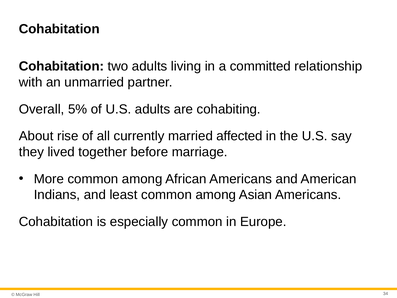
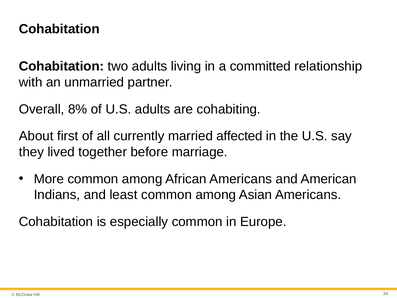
5%: 5% -> 8%
rise: rise -> first
